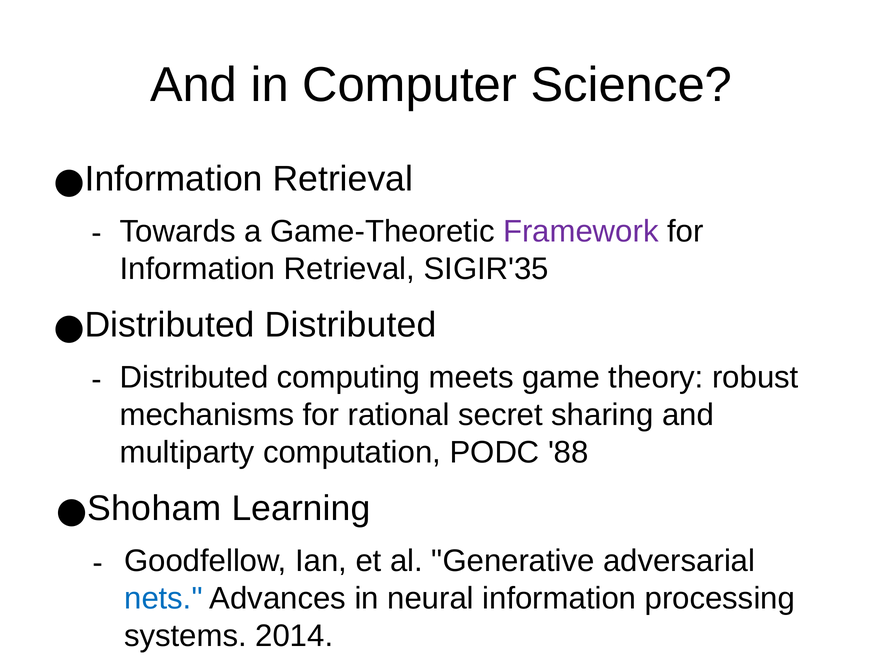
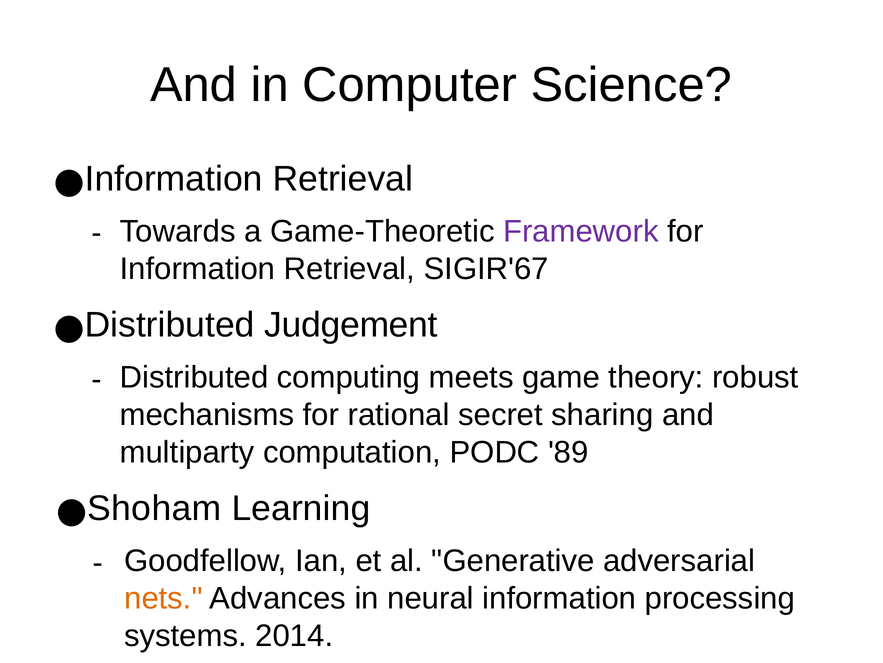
SIGIR'35: SIGIR'35 -> SIGIR'67
Distributed Distributed: Distributed -> Judgement
88: 88 -> 89
nets colour: blue -> orange
